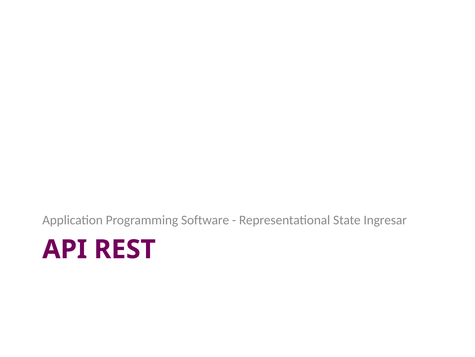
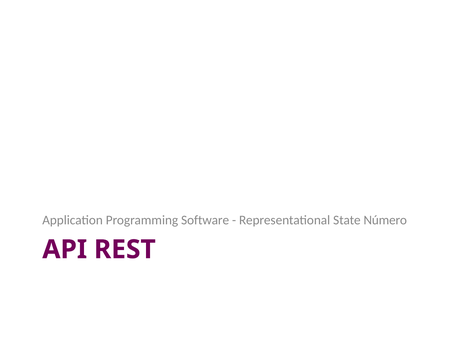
Ingresar: Ingresar -> Número
